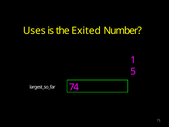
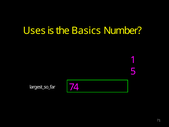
Exited: Exited -> Basics
